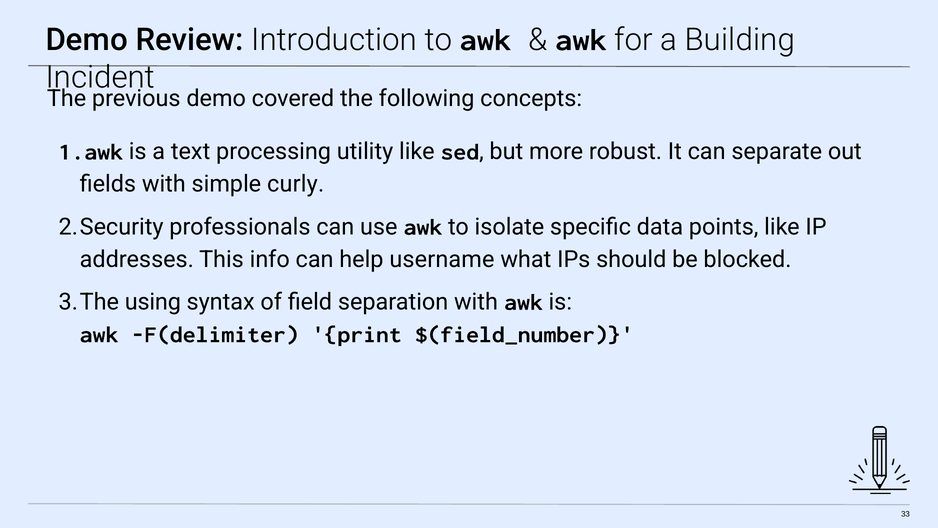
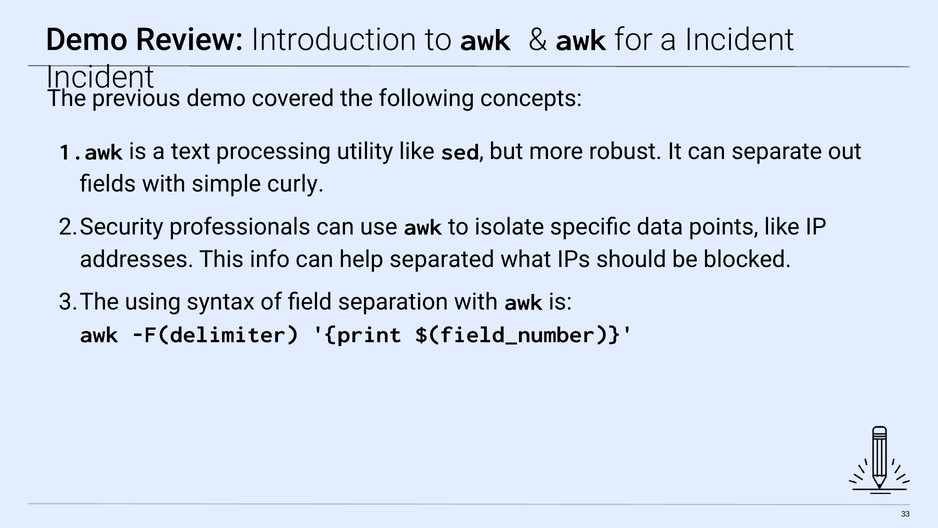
a Building: Building -> Incident
username: username -> separated
